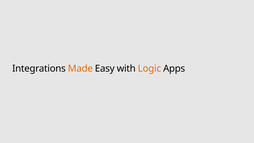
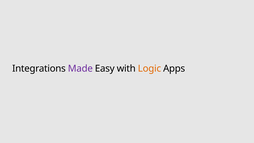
Made colour: orange -> purple
